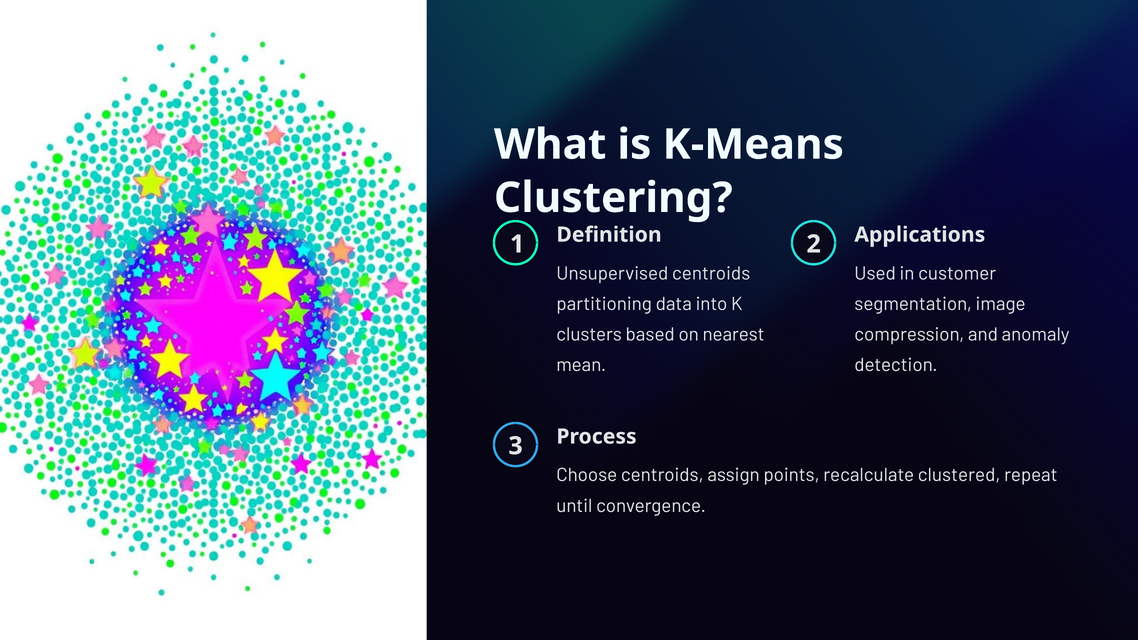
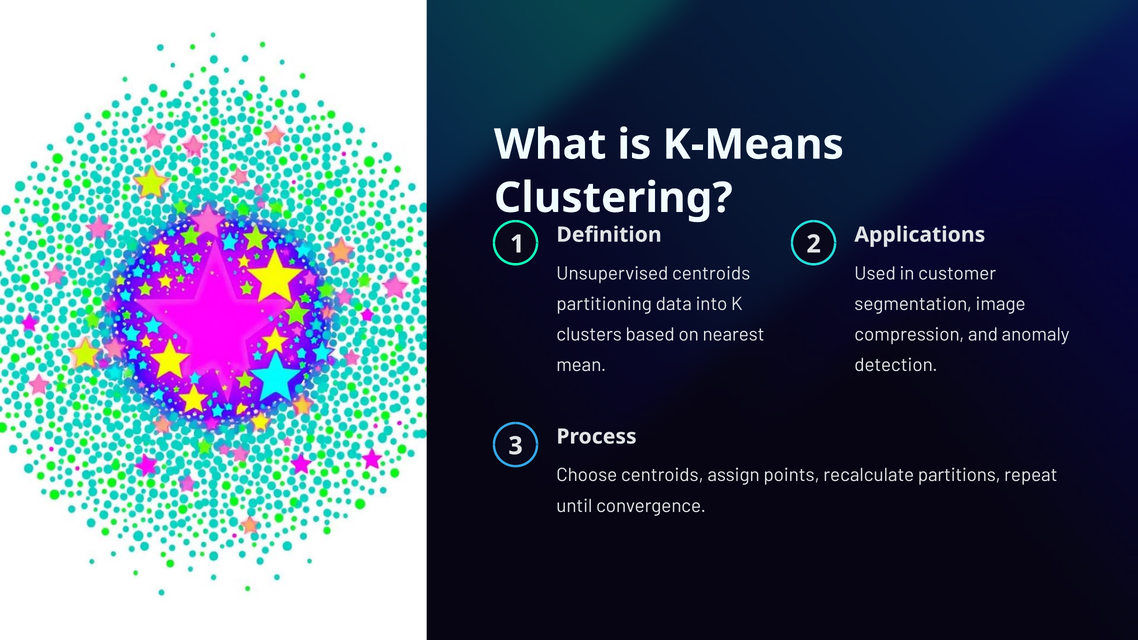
clustered: clustered -> partitions
